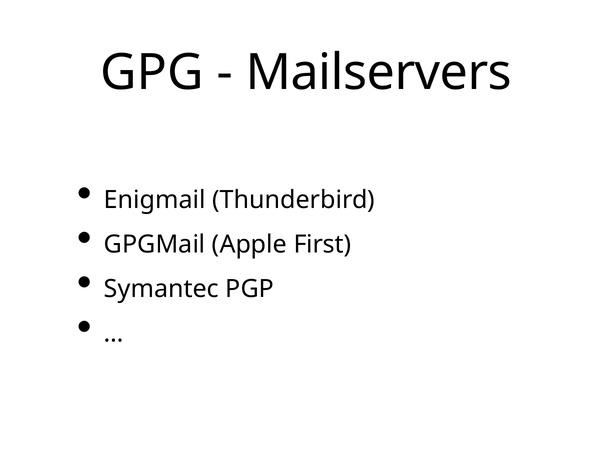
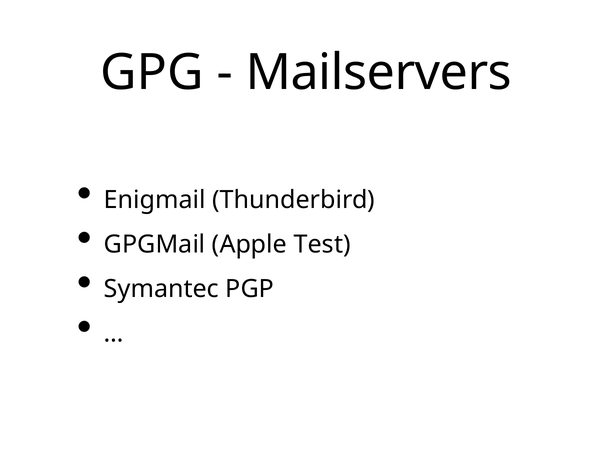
First: First -> Test
